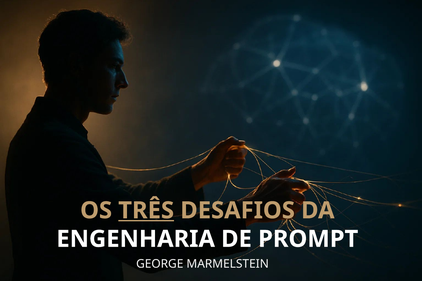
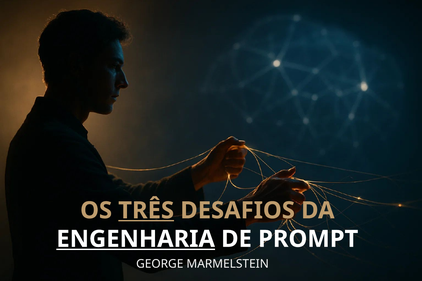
ENGENHARIA underline: none -> present
